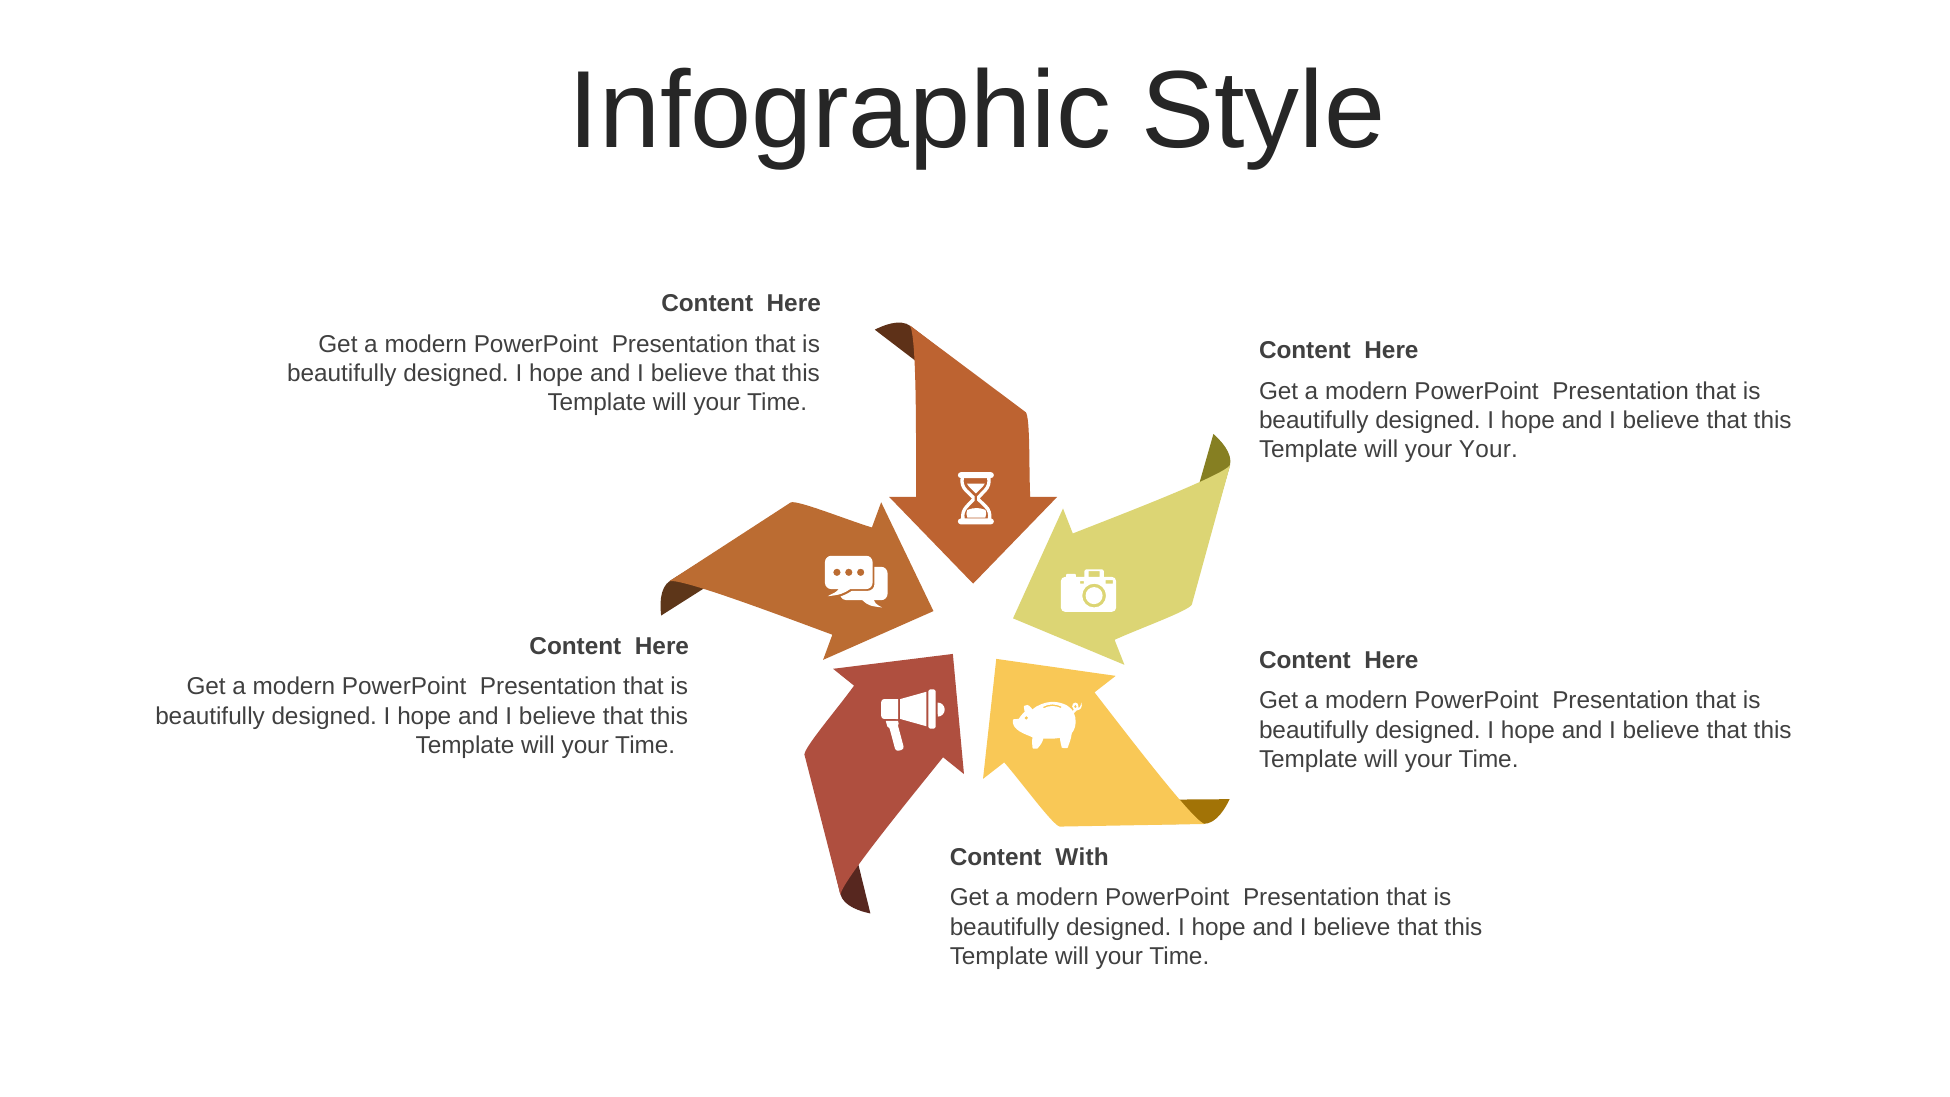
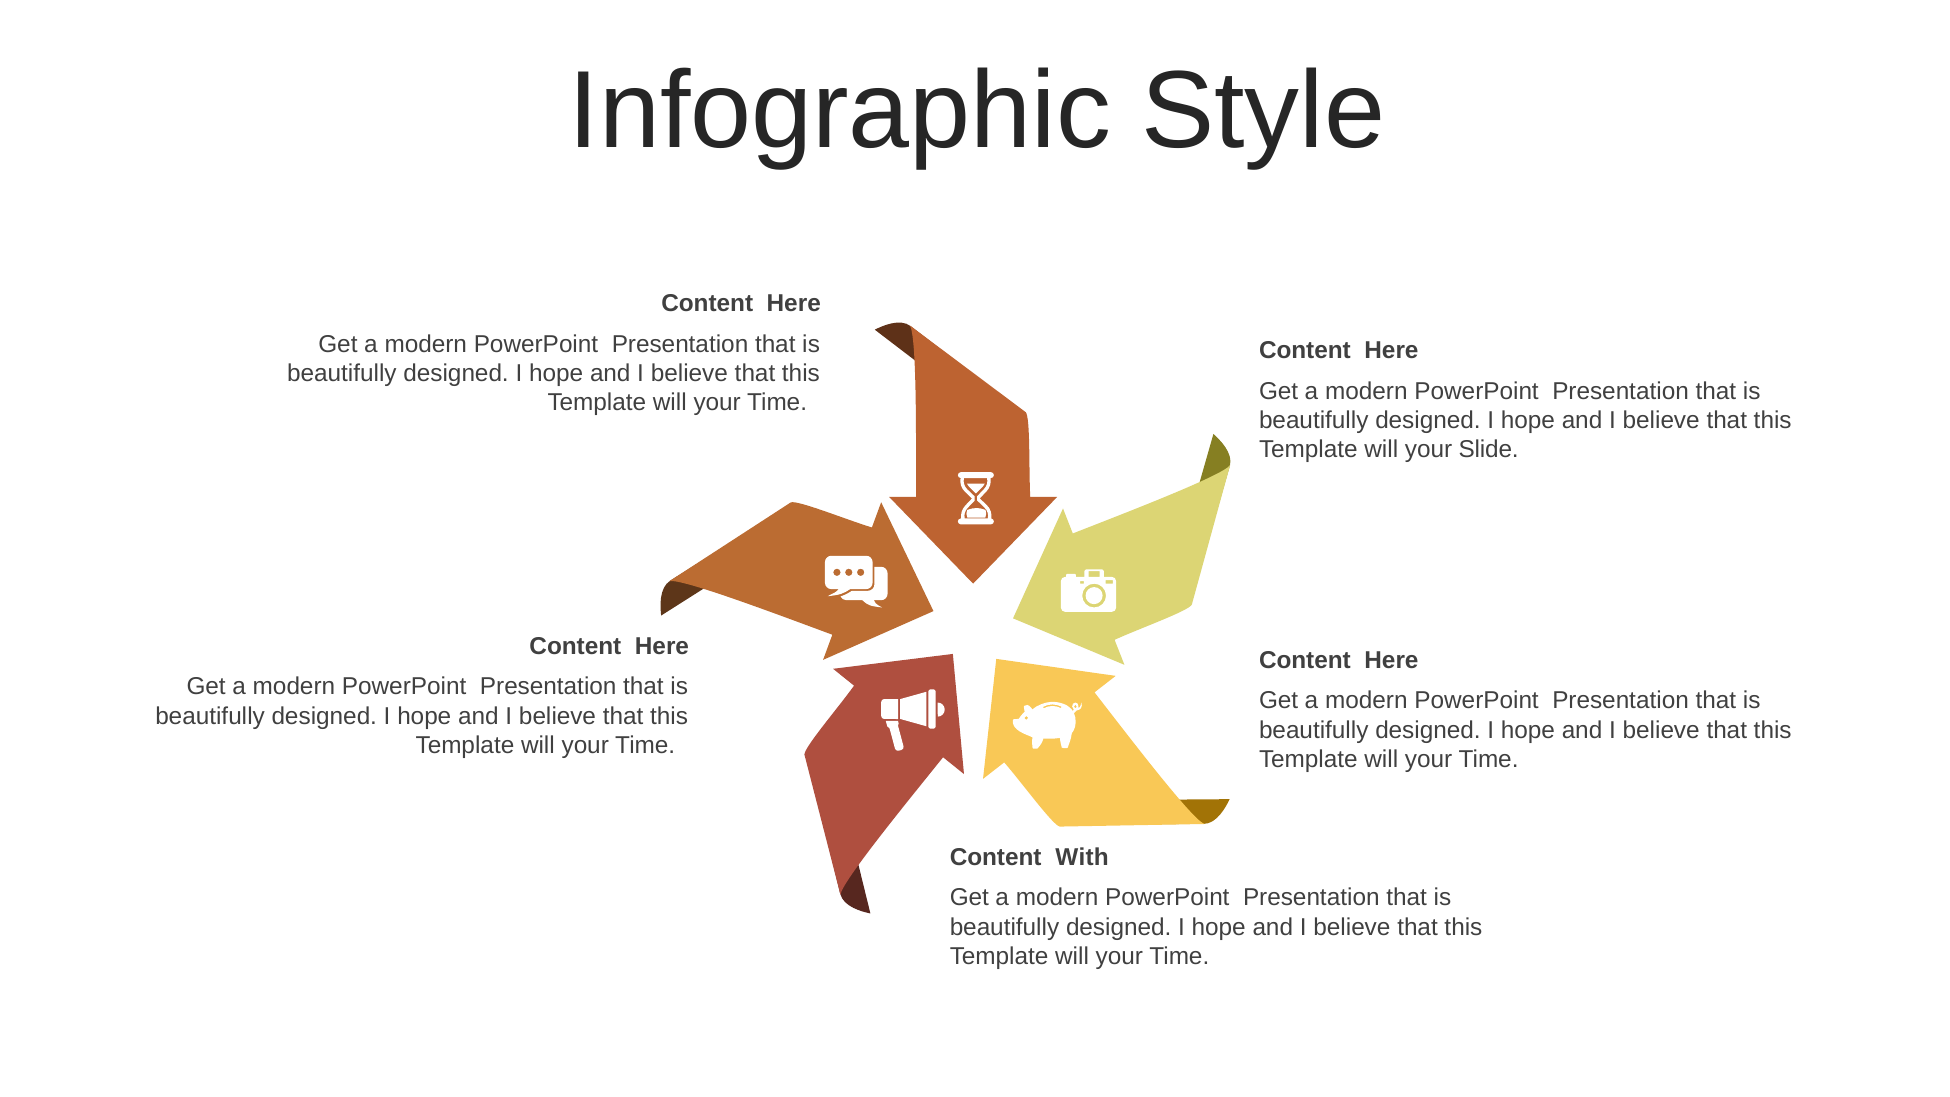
your Your: Your -> Slide
